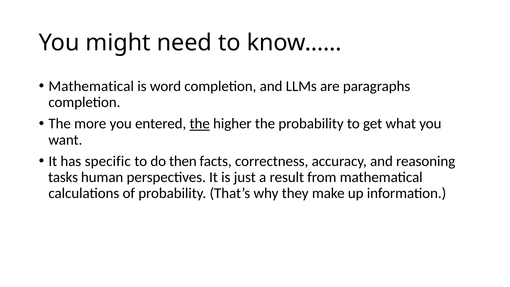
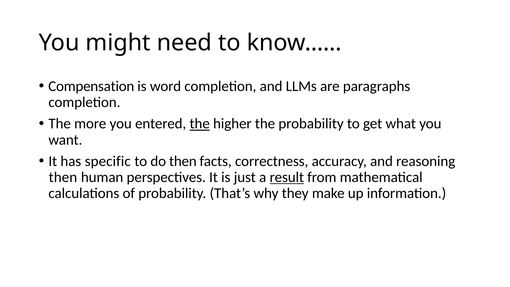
Mathematical at (91, 86): Mathematical -> Compensation
tasks at (63, 177): tasks -> then
result underline: none -> present
